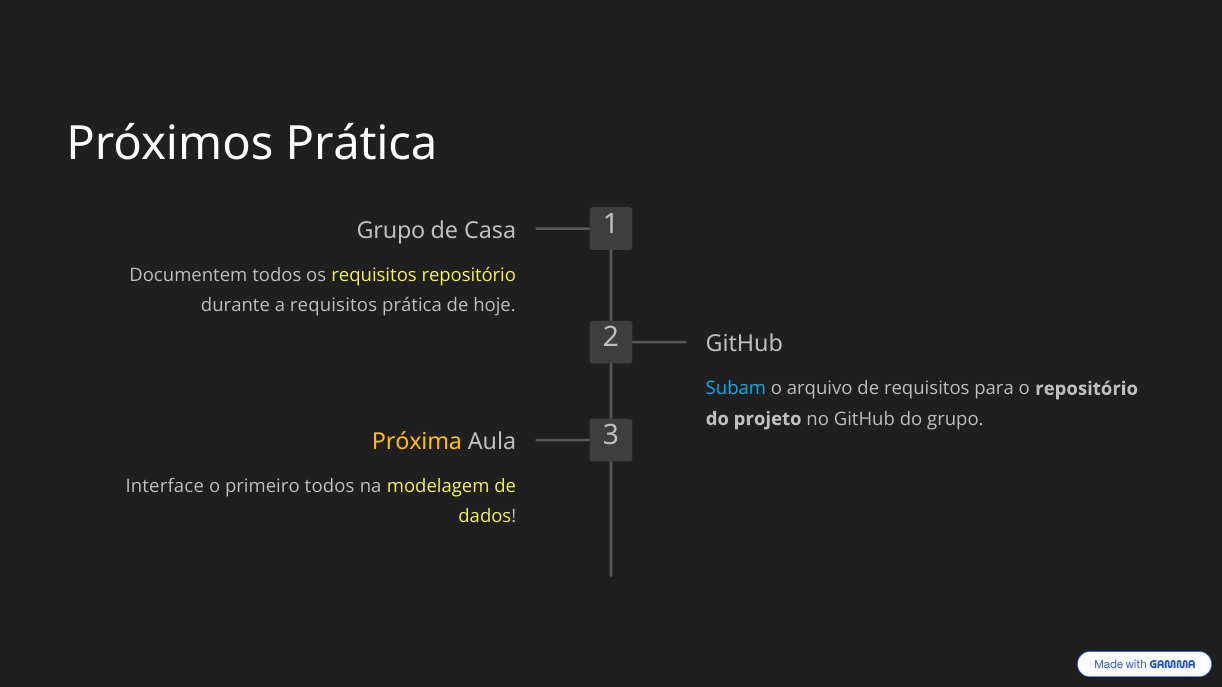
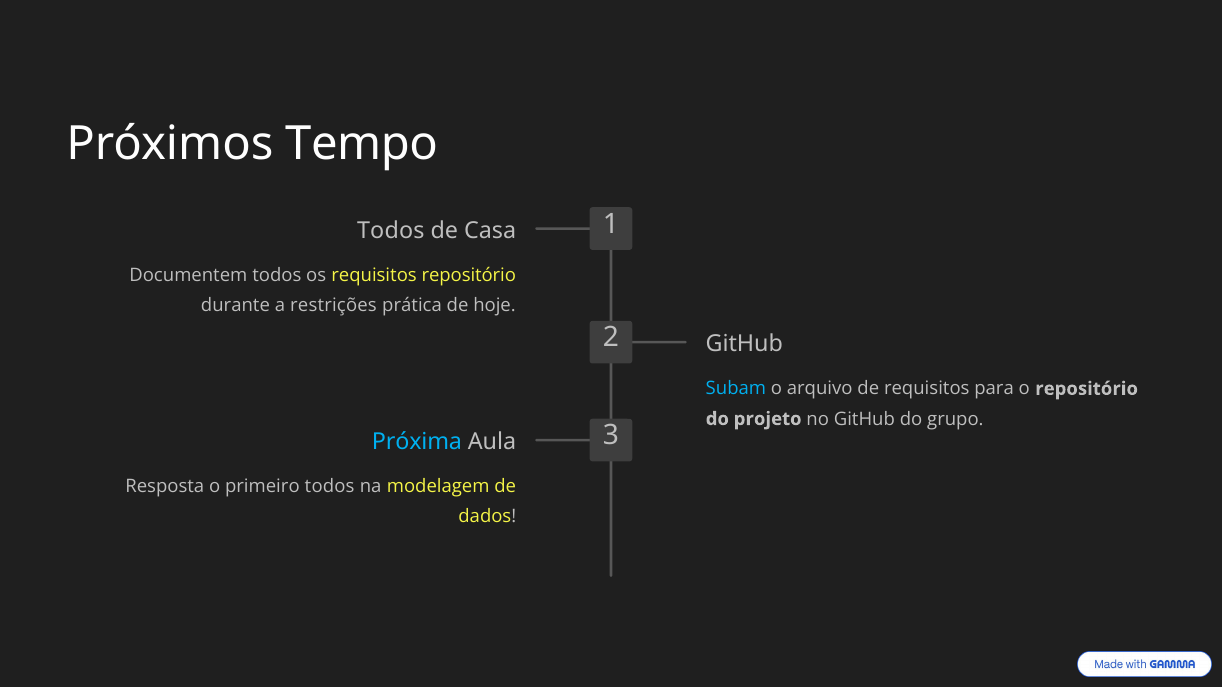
Próximos Prática: Prática -> Tempo
Grupo at (391, 231): Grupo -> Todos
a requisitos: requisitos -> restrições
Próxima colour: yellow -> light blue
Interface: Interface -> Resposta
